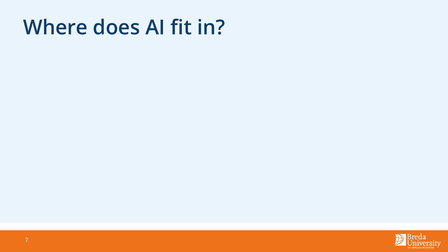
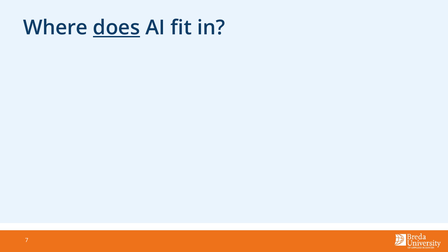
does underline: none -> present
